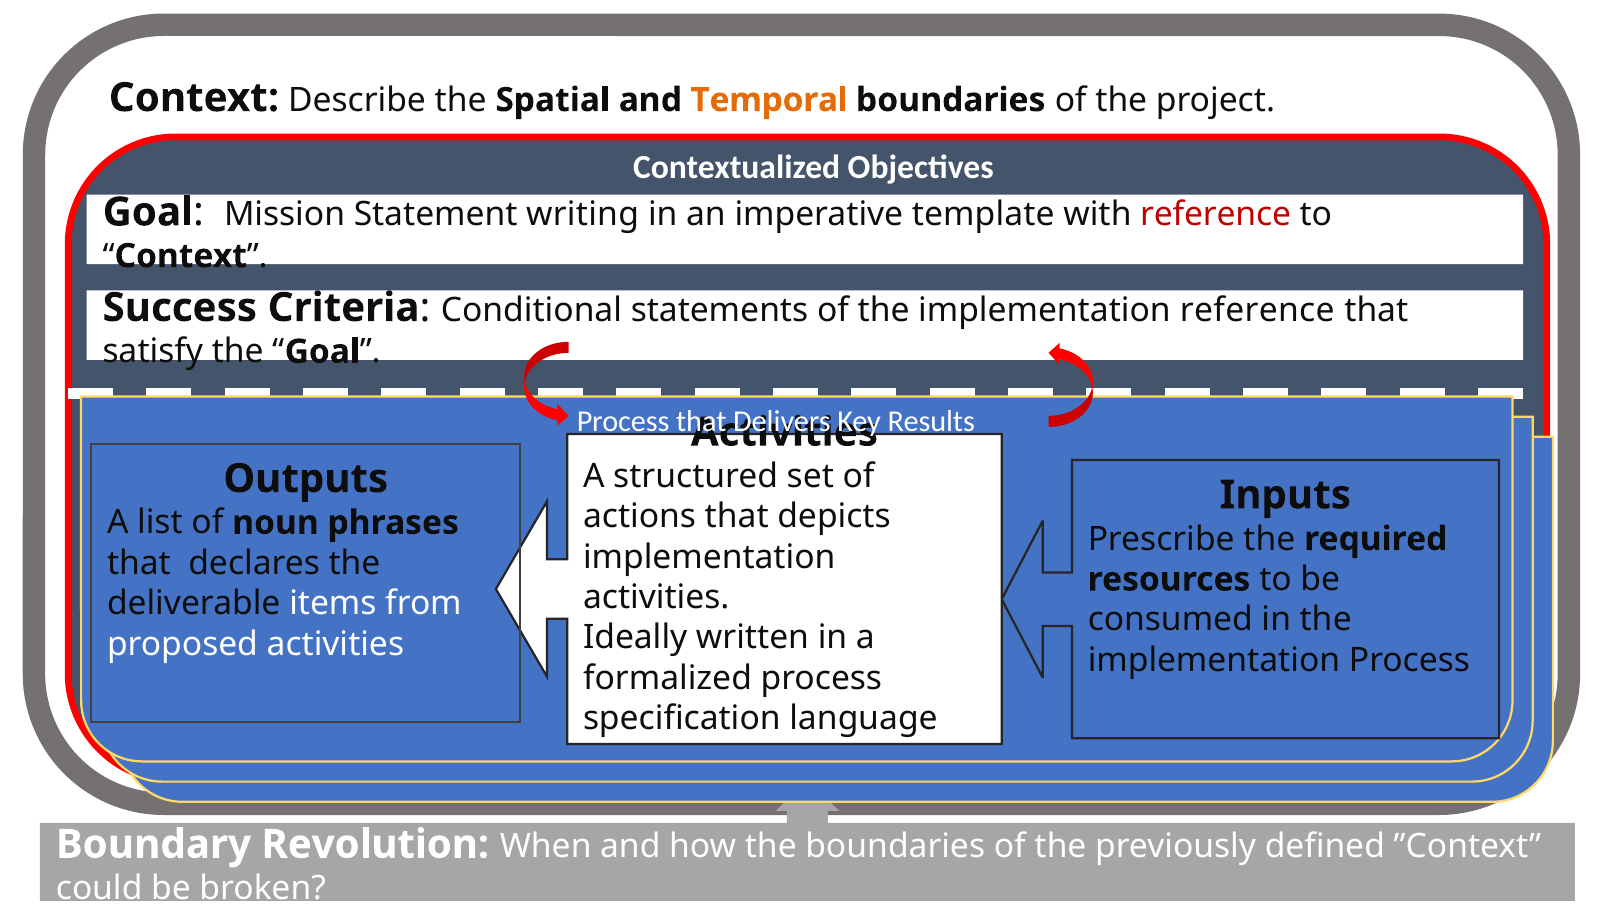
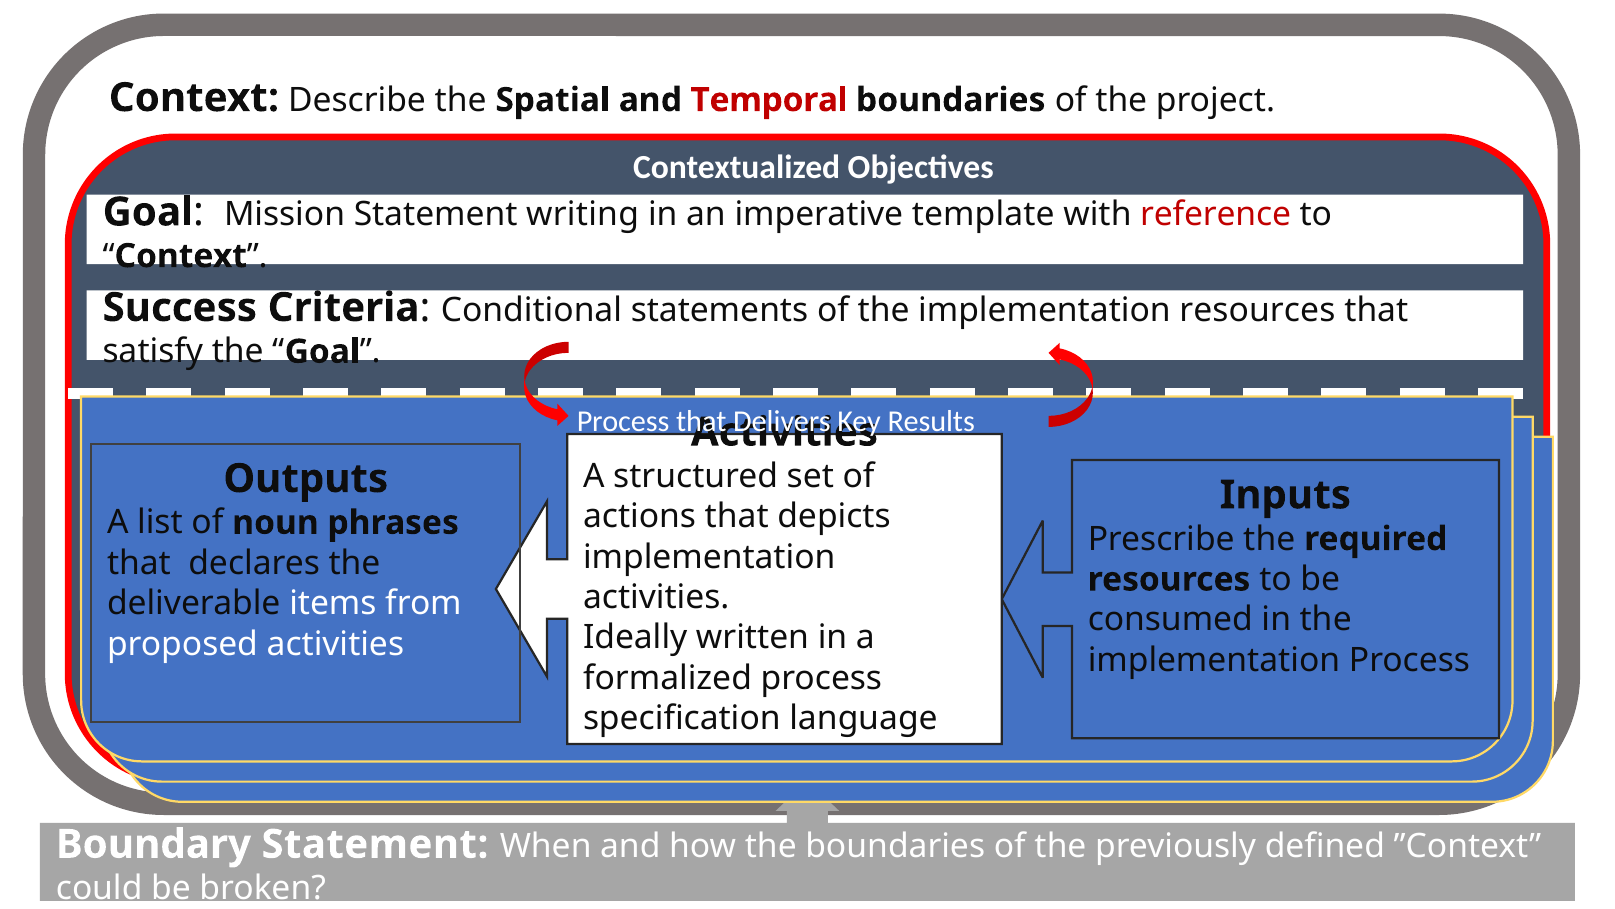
Temporal colour: orange -> red
implementation reference: reference -> resources
Boundary Revolution: Revolution -> Statement
